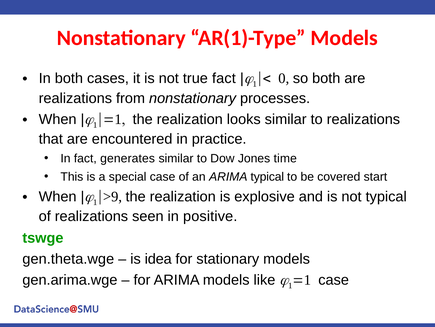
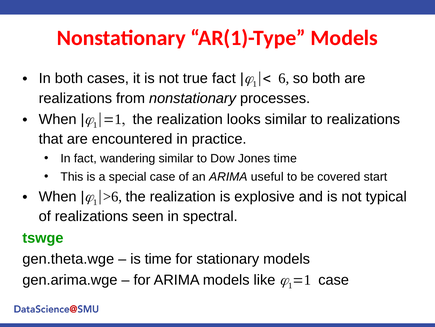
0: 0 -> 6
generates: generates -> wandering
ARIMA typical: typical -> useful
>9: >9 -> >6
positive: positive -> spectral
is idea: idea -> time
